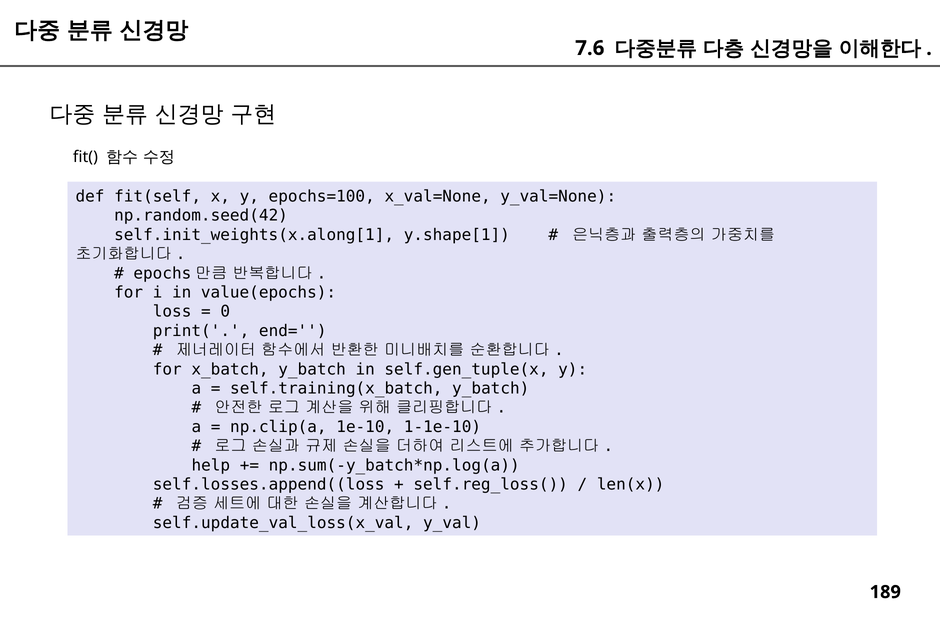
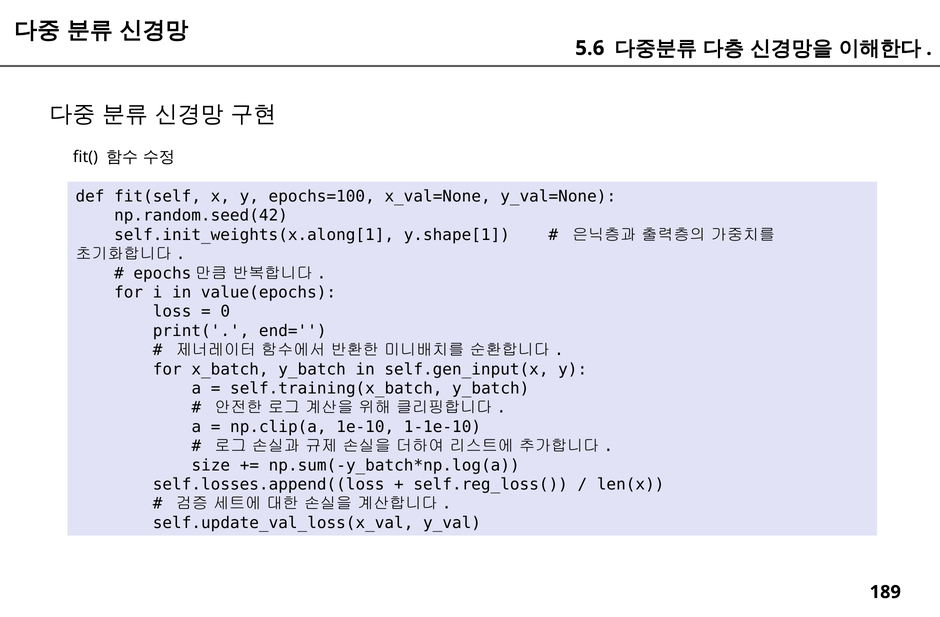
7.6: 7.6 -> 5.6
self.gen_tuple(x: self.gen_tuple(x -> self.gen_input(x
help: help -> size
